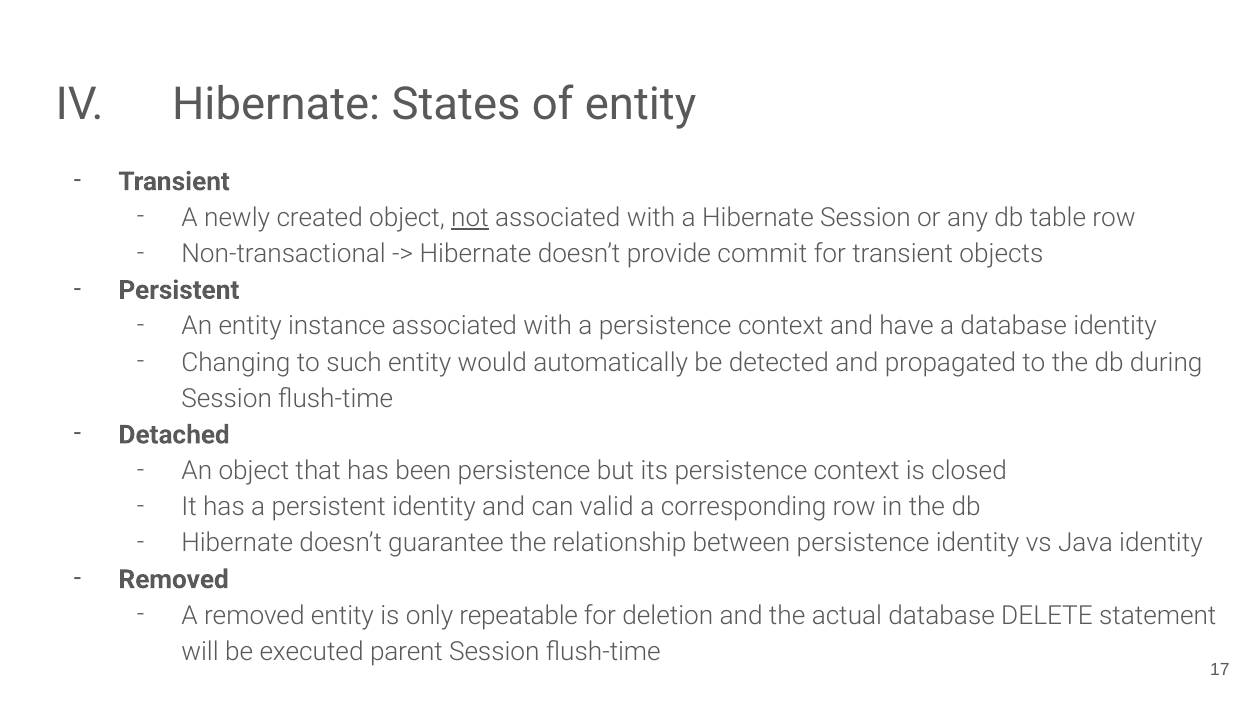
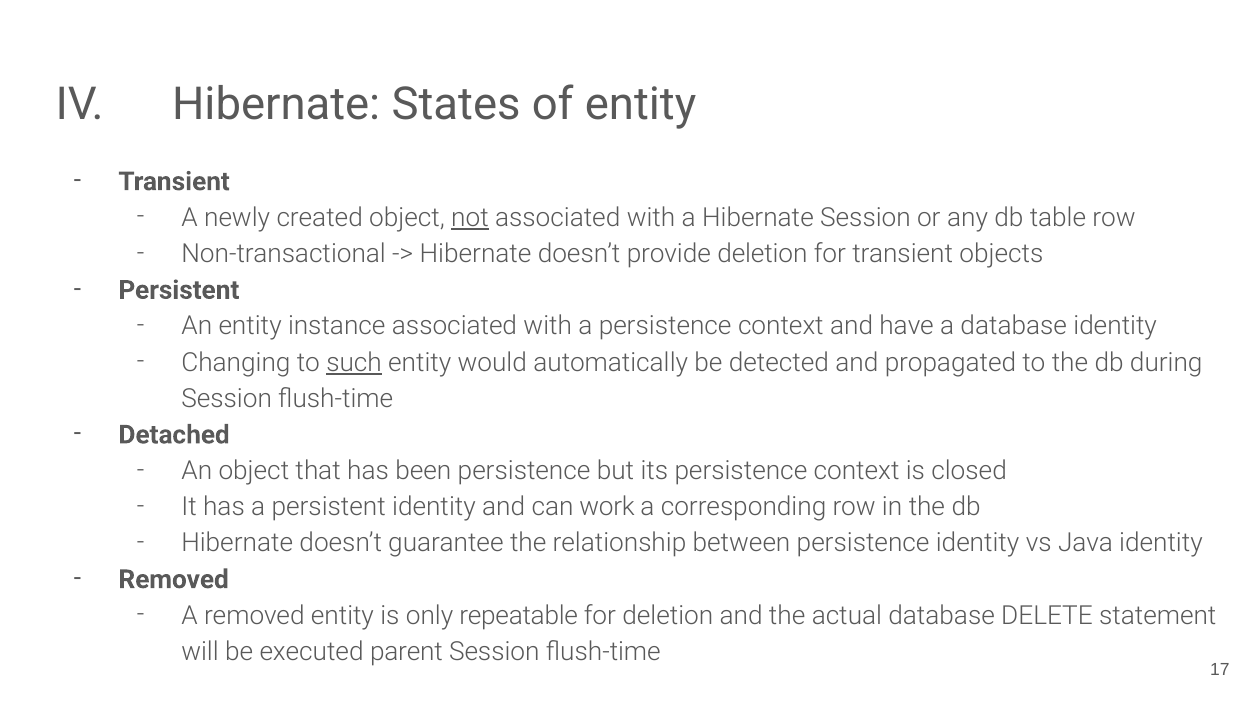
provide commit: commit -> deletion
such underline: none -> present
valid: valid -> work
